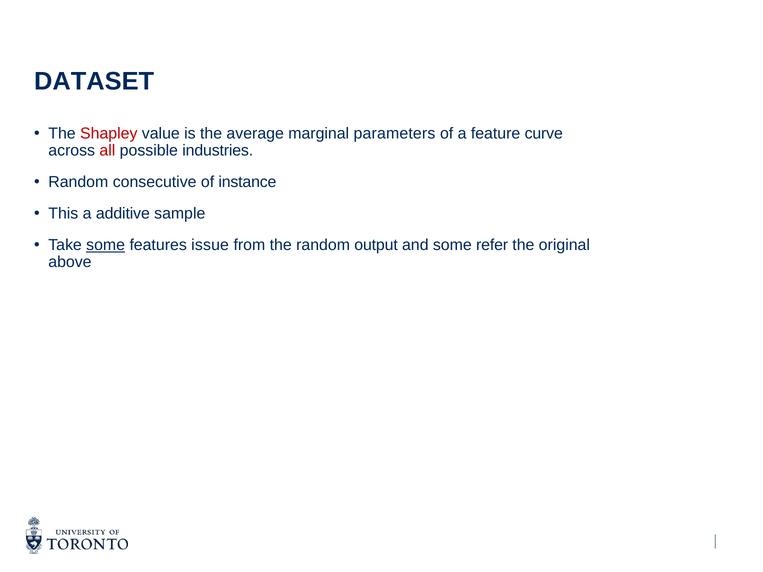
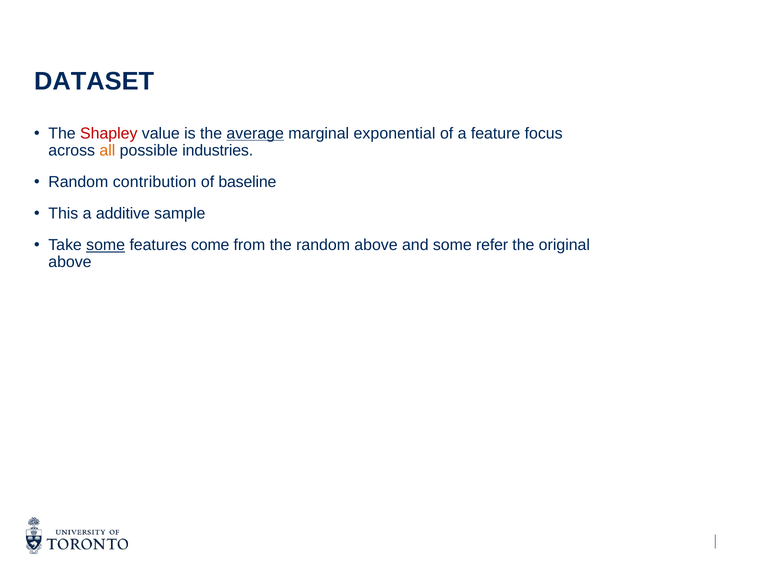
average underline: none -> present
parameters: parameters -> exponential
curve: curve -> focus
all colour: red -> orange
consecutive: consecutive -> contribution
instance: instance -> baseline
issue: issue -> come
random output: output -> above
